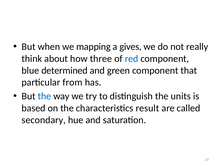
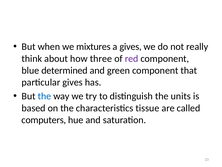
mapping: mapping -> mixtures
red colour: blue -> purple
particular from: from -> gives
result: result -> tissue
secondary: secondary -> computers
